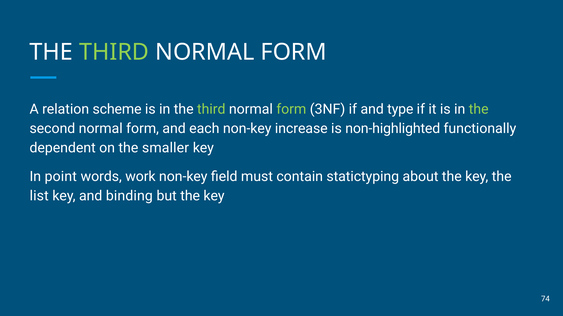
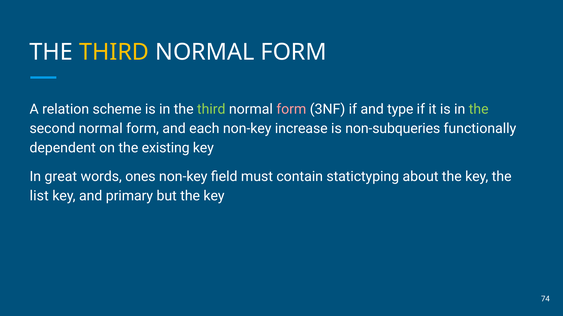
THIRD at (114, 52) colour: light green -> yellow
form at (291, 109) colour: light green -> pink
non-highlighted: non-highlighted -> non-subqueries
smaller: smaller -> existing
point: point -> great
work: work -> ones
binding: binding -> primary
